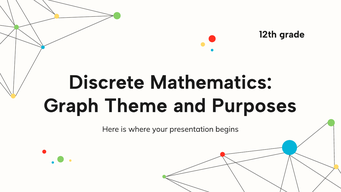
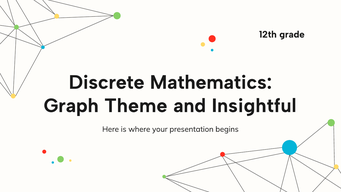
Purposes: Purposes -> Insightful
